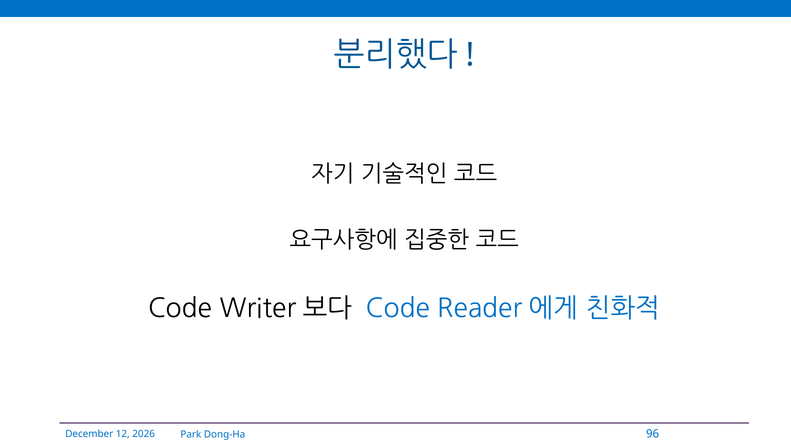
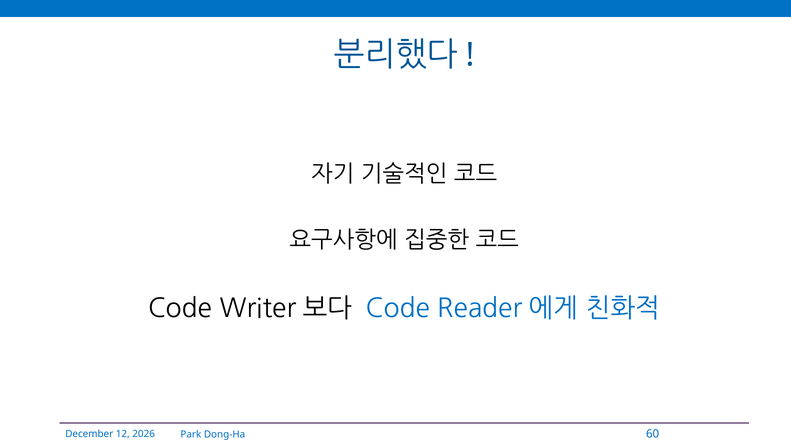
96: 96 -> 60
